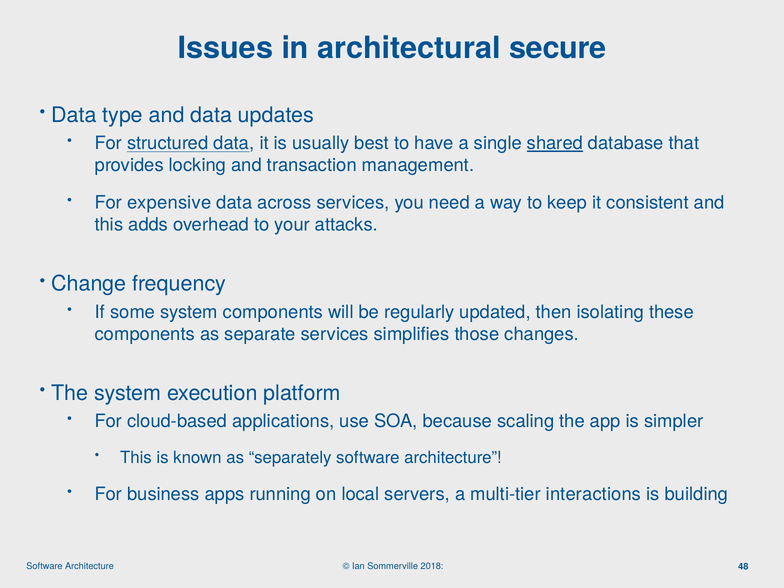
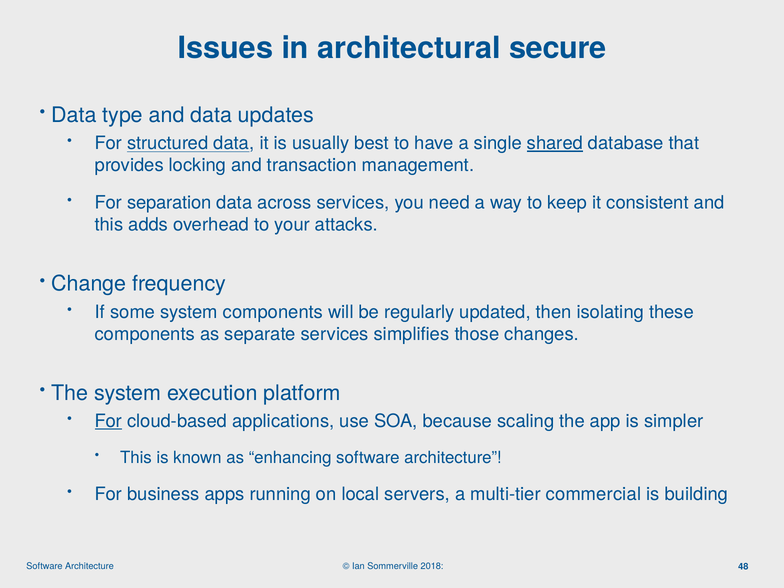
expensive: expensive -> separation
For at (108, 421) underline: none -> present
separately: separately -> enhancing
interactions: interactions -> commercial
